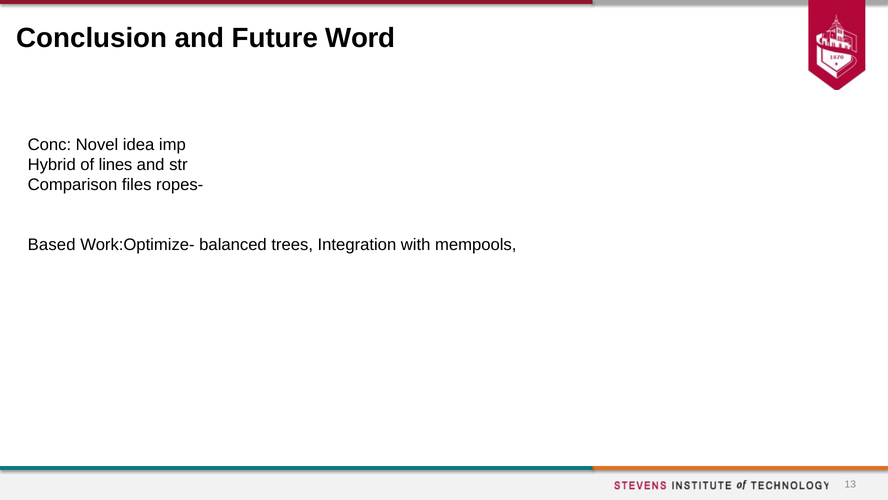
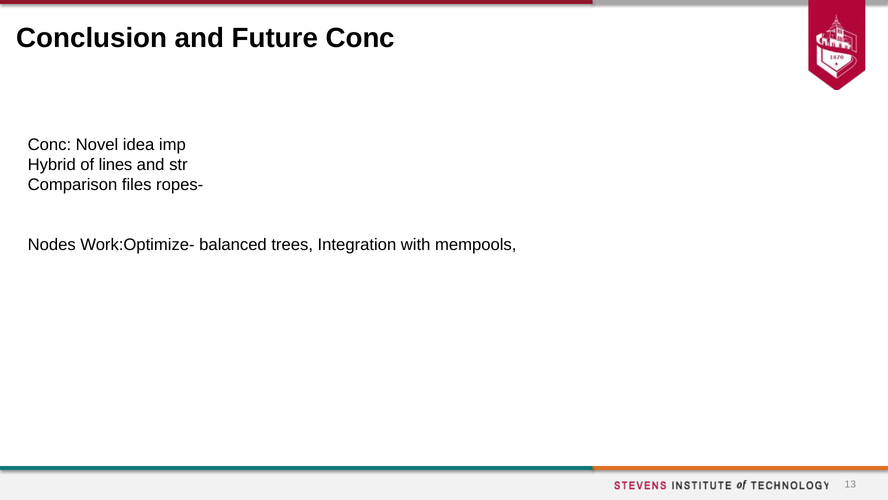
Future Word: Word -> Conc
Based: Based -> Nodes
